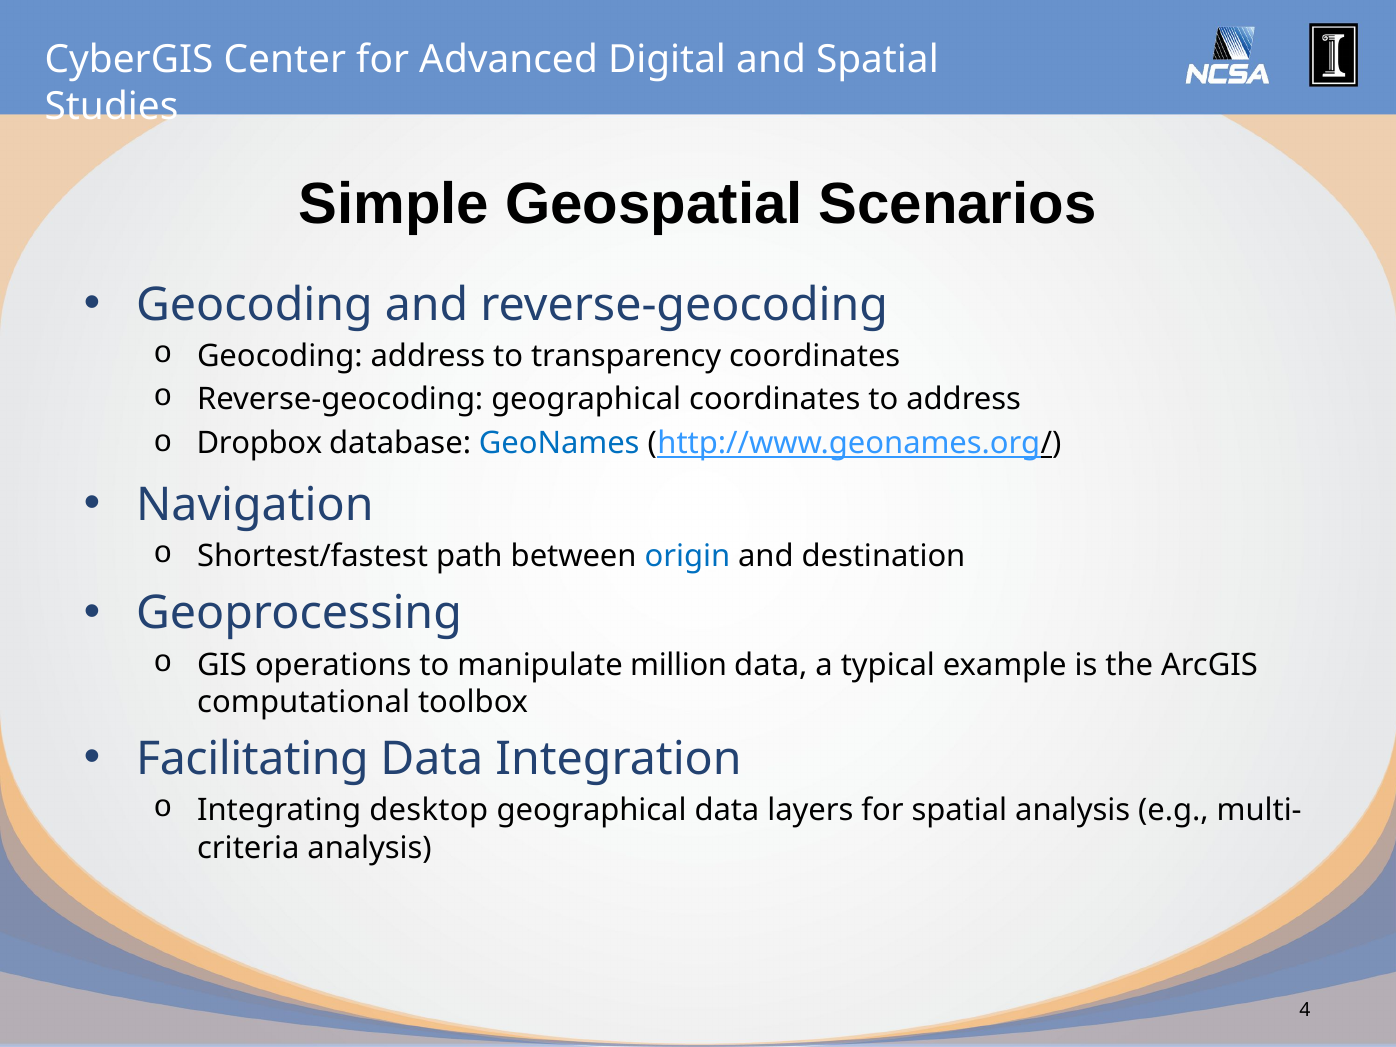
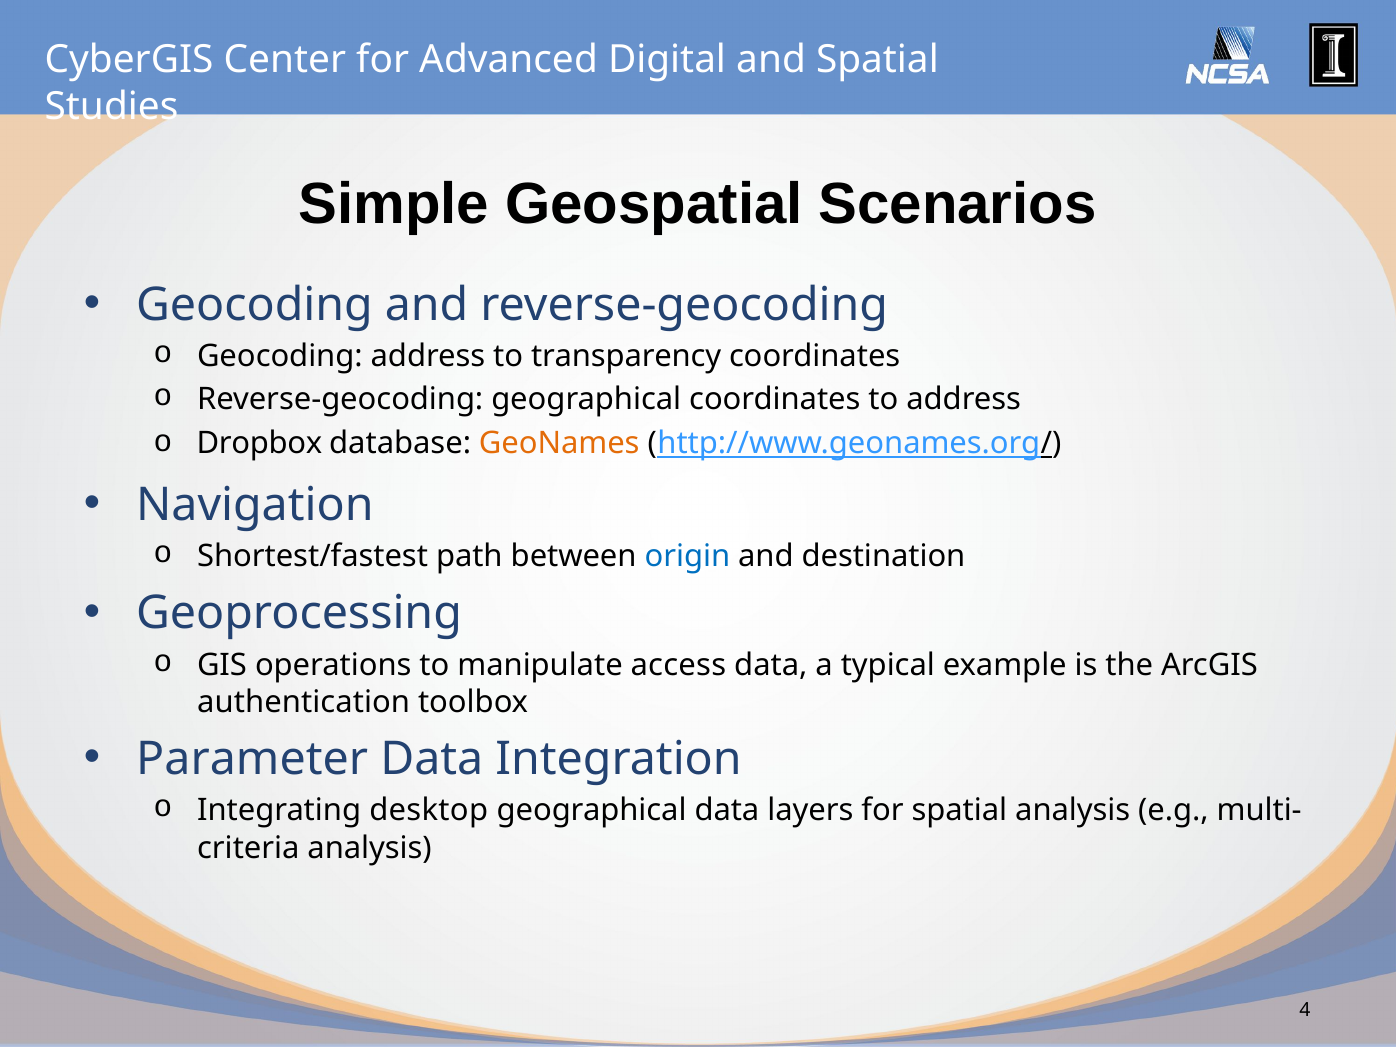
GeoNames colour: blue -> orange
million: million -> access
computational: computational -> authentication
Facilitating: Facilitating -> Parameter
